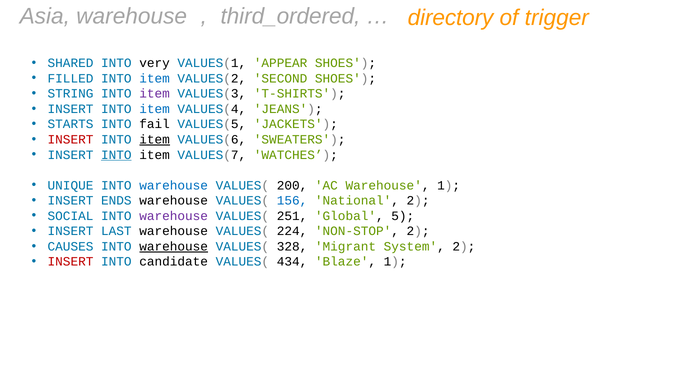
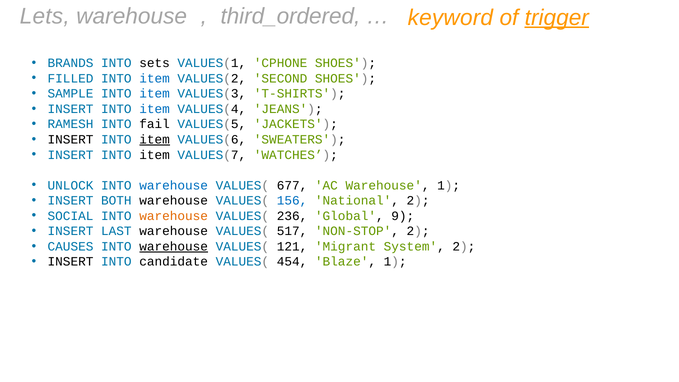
Asia: Asia -> Lets
directory: directory -> keyword
trigger underline: none -> present
SHARED: SHARED -> BRANDS
very: very -> sets
APPEAR: APPEAR -> CPHONE
STRING: STRING -> SAMPLE
item at (155, 94) colour: purple -> blue
STARTS: STARTS -> RAMESH
INSERT at (71, 140) colour: red -> black
INTO at (116, 155) underline: present -> none
UNIQUE: UNIQUE -> UNLOCK
200: 200 -> 677
ENDS: ENDS -> BOTH
warehouse at (174, 216) colour: purple -> orange
251: 251 -> 236
5: 5 -> 9
224: 224 -> 517
328: 328 -> 121
INSERT at (71, 262) colour: red -> black
434: 434 -> 454
